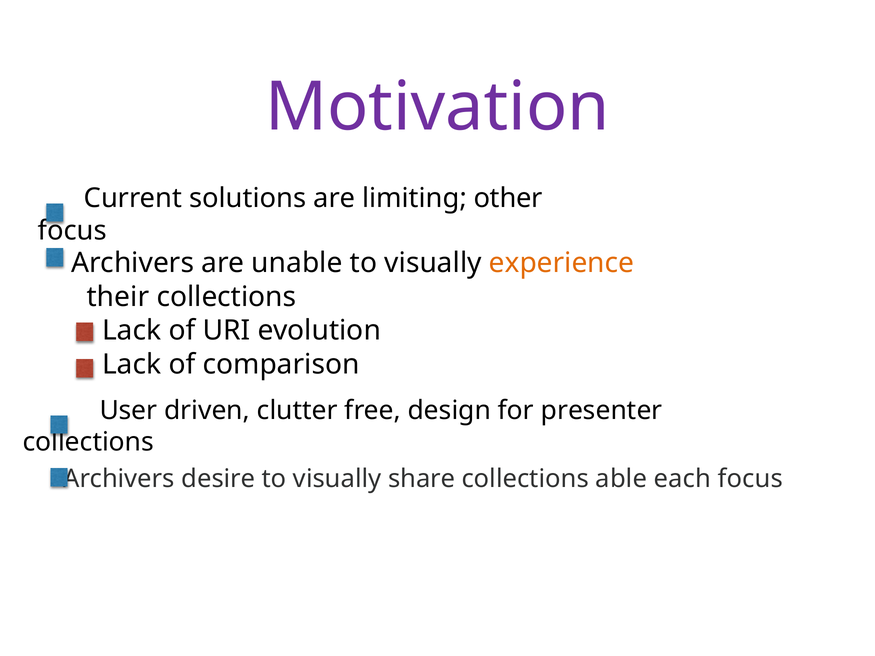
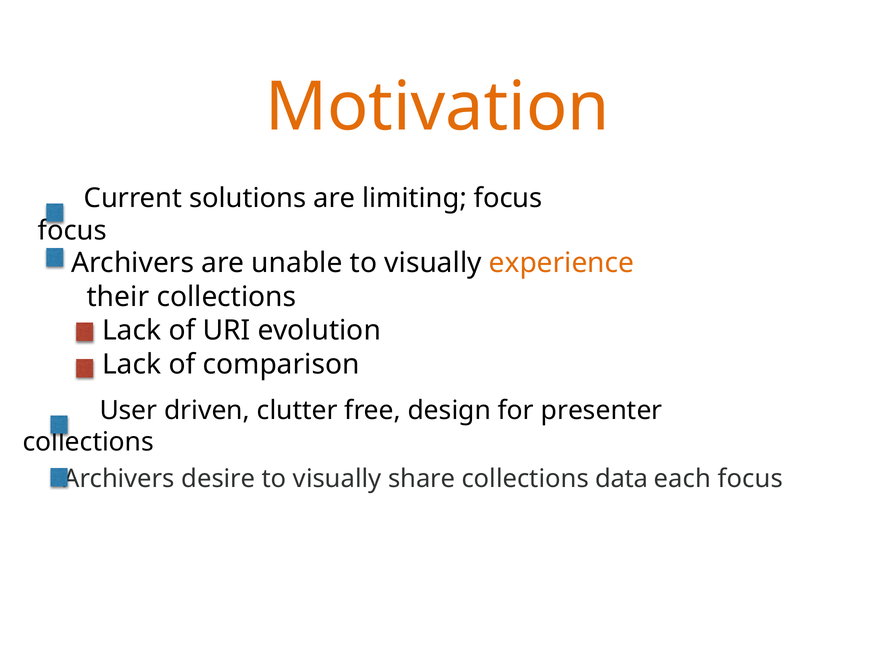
Motivation colour: purple -> orange
other at (508, 198): other -> focus
able: able -> data
